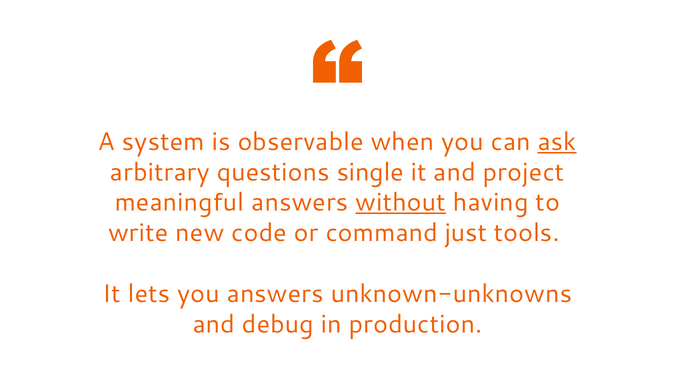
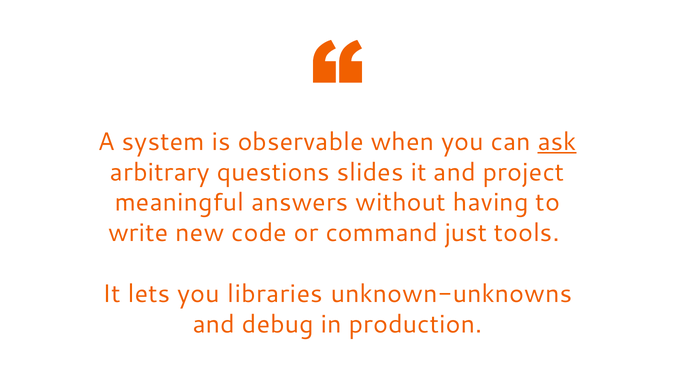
single: single -> slides
without underline: present -> none
you answers: answers -> libraries
